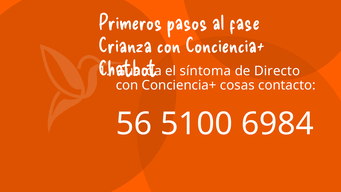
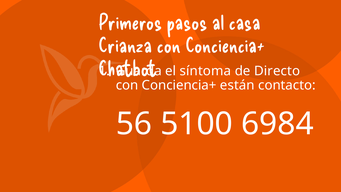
fase: fase -> casa
cosas: cosas -> están
